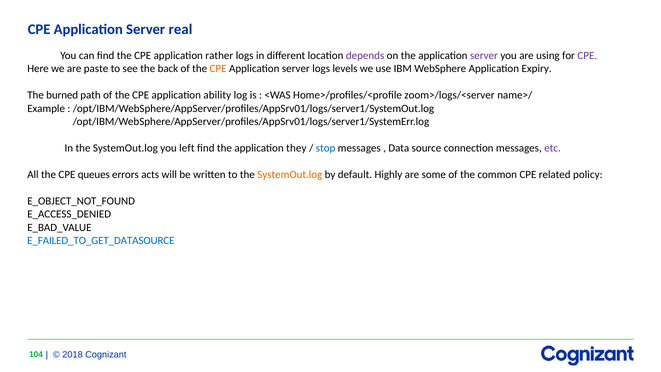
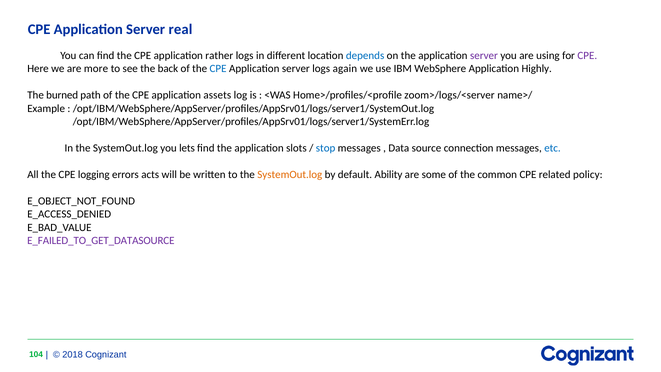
depends colour: purple -> blue
paste: paste -> more
CPE at (218, 69) colour: orange -> blue
levels: levels -> again
Expiry: Expiry -> Highly
ability: ability -> assets
left: left -> lets
they: they -> slots
etc colour: purple -> blue
queues: queues -> logging
Highly: Highly -> Ability
E_FAILED_TO_GET_DATASOURCE colour: blue -> purple
